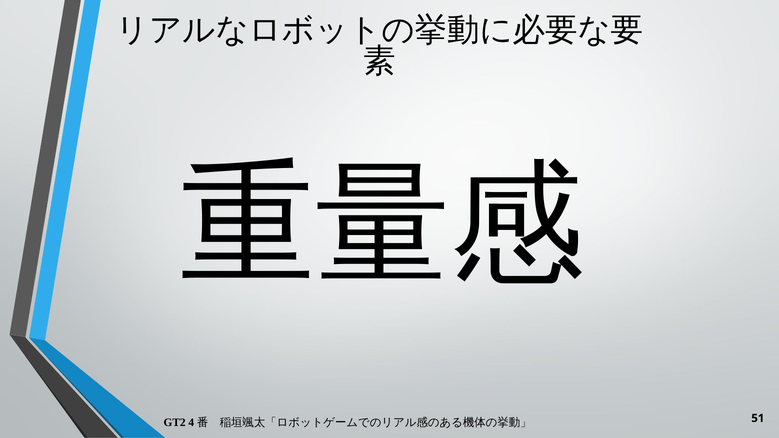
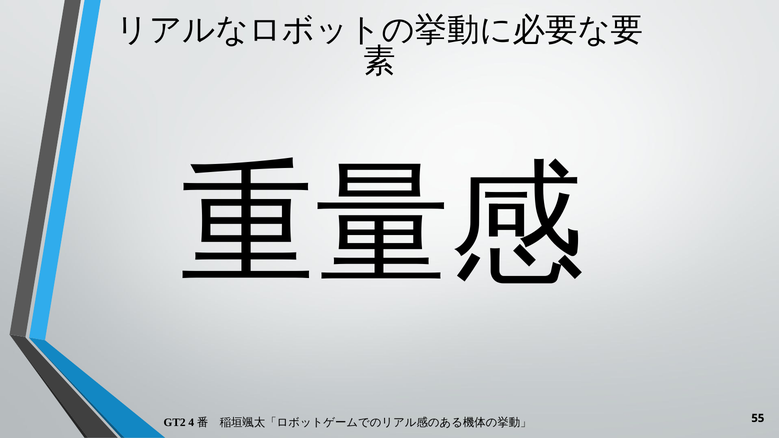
51: 51 -> 55
